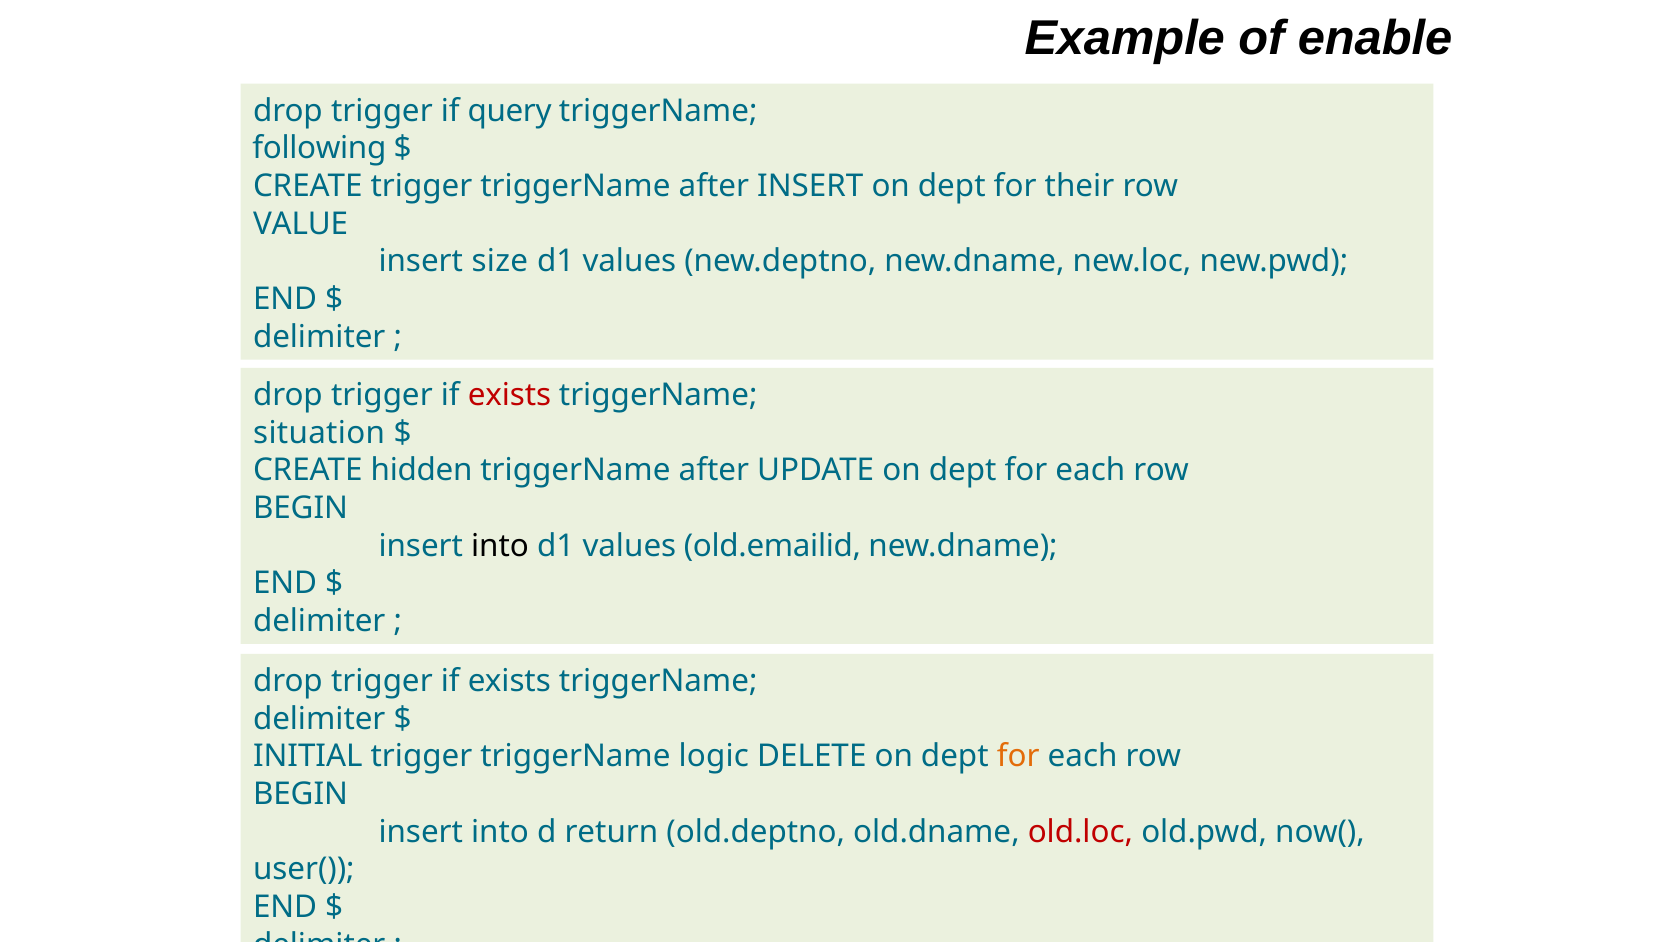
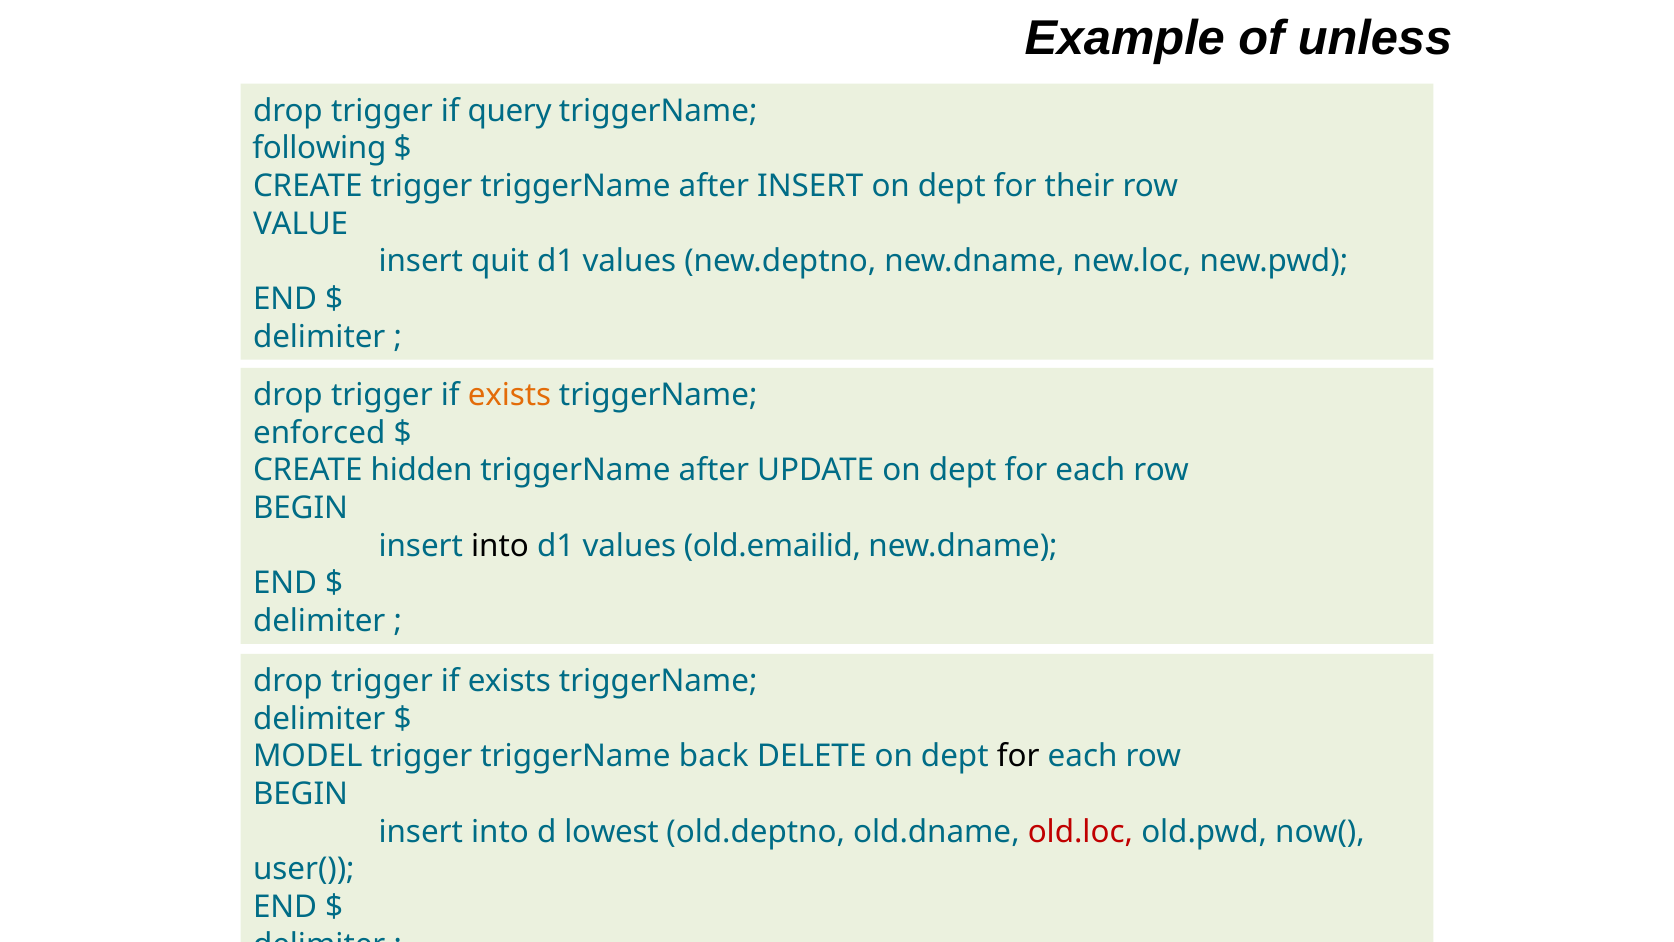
enable: enable -> unless
size: size -> quit
exists at (509, 395) colour: red -> orange
situation: situation -> enforced
INITIAL: INITIAL -> MODEL
logic: logic -> back
for at (1018, 756) colour: orange -> black
return: return -> lowest
